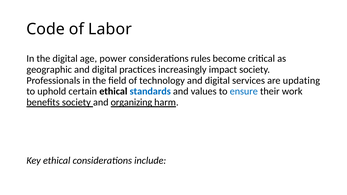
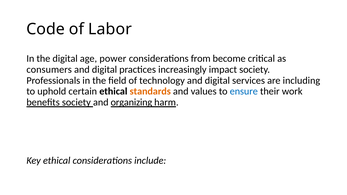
rules: rules -> from
geographic: geographic -> consumers
updating: updating -> including
standards colour: blue -> orange
